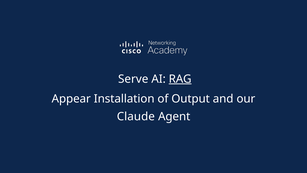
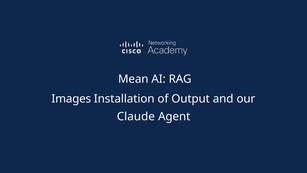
Serve: Serve -> Mean
RAG underline: present -> none
Appear: Appear -> Images
